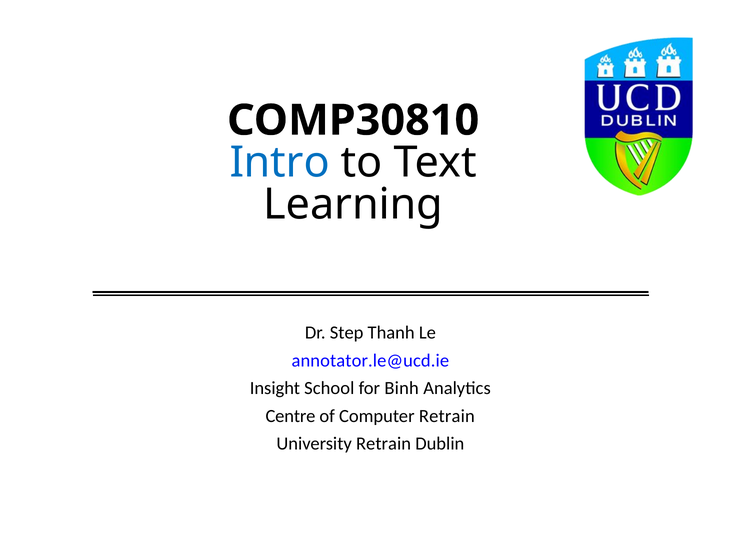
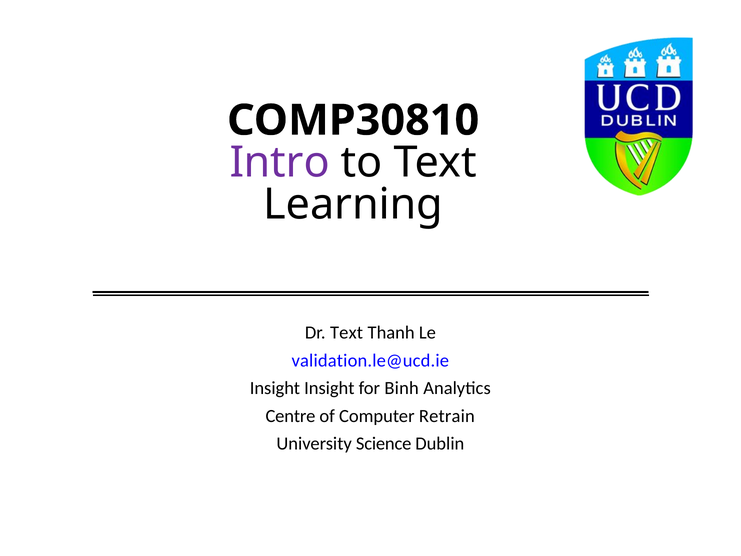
Intro colour: blue -> purple
Dr Step: Step -> Text
annotator.le@ucd.ie: annotator.le@ucd.ie -> validation.le@ucd.ie
Insight School: School -> Insight
University Retrain: Retrain -> Science
